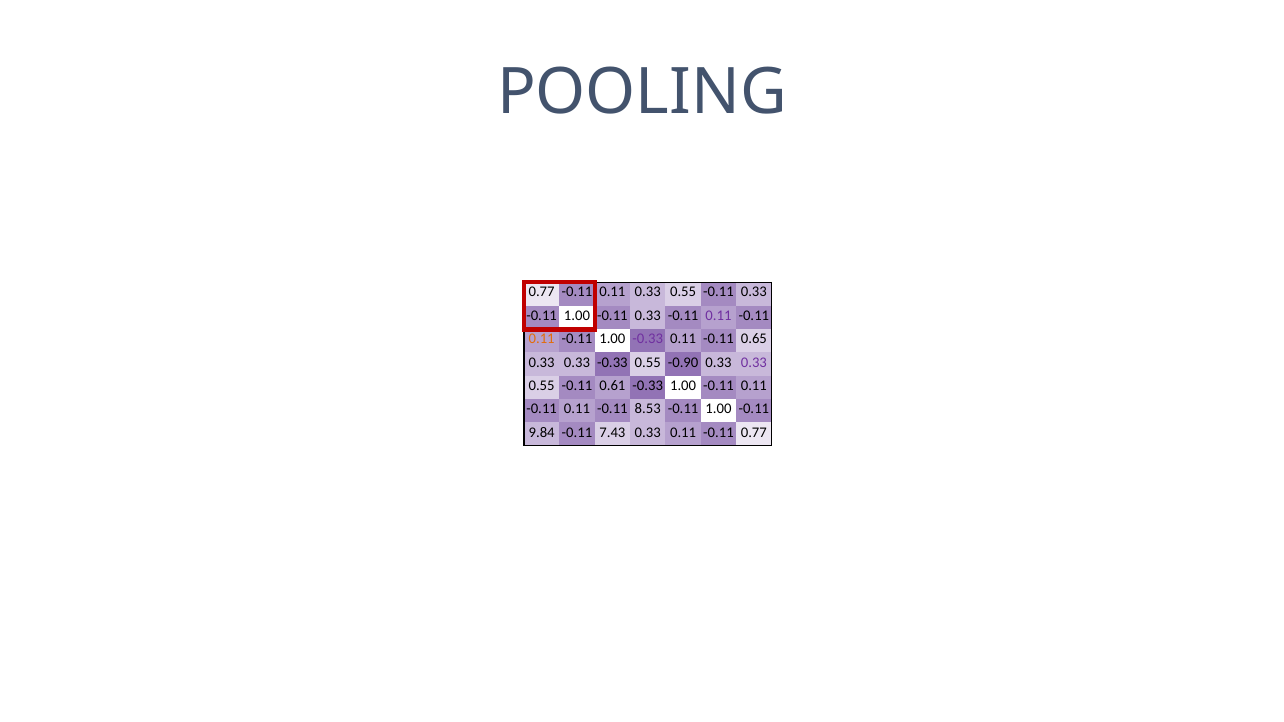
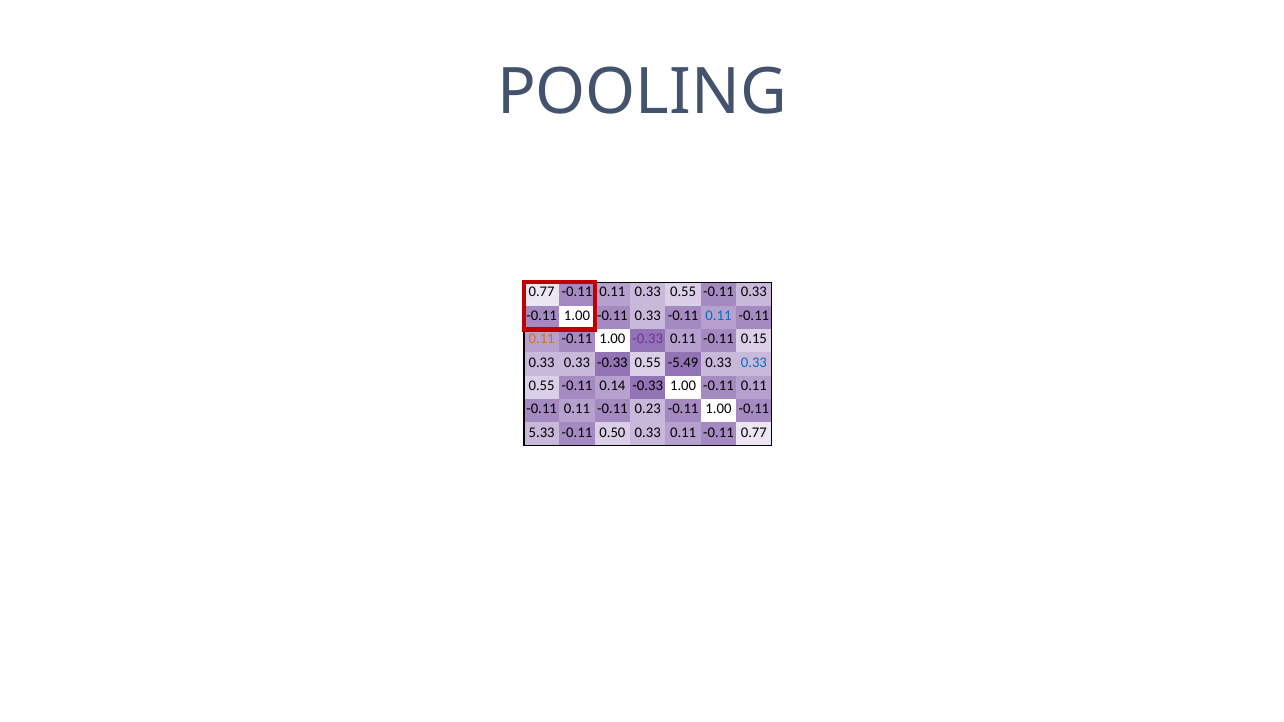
0.11 at (719, 316) colour: purple -> blue
0.65: 0.65 -> 0.15
-0.90: -0.90 -> -5.49
0.33 at (754, 362) colour: purple -> blue
0.61: 0.61 -> 0.14
8.53: 8.53 -> 0.23
9.84: 9.84 -> 5.33
7.43: 7.43 -> 0.50
